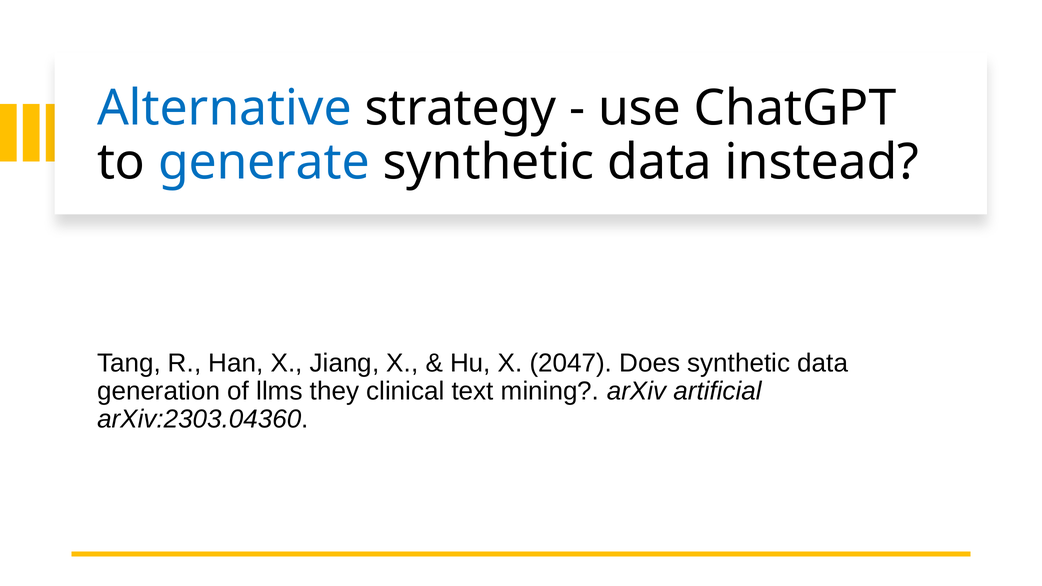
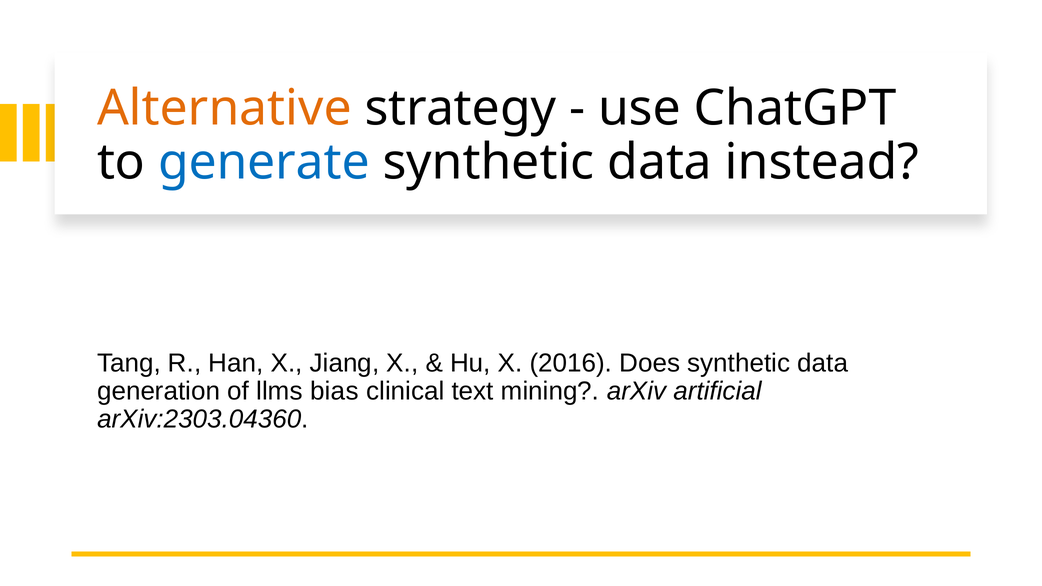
Alternative colour: blue -> orange
2047: 2047 -> 2016
they: they -> bias
